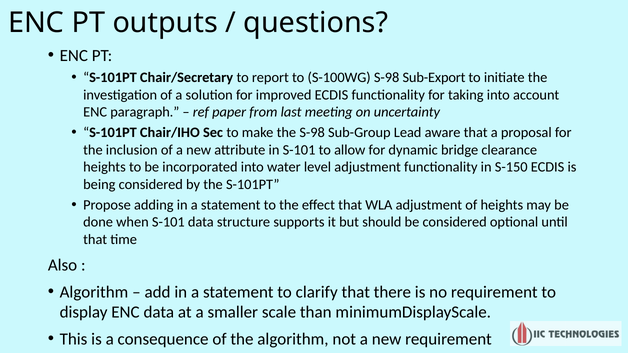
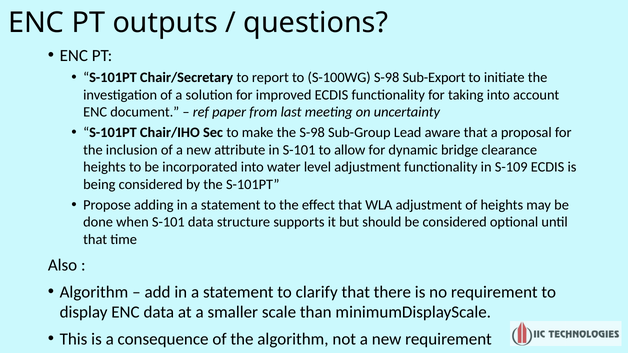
paragraph: paragraph -> document
S-150: S-150 -> S-109
